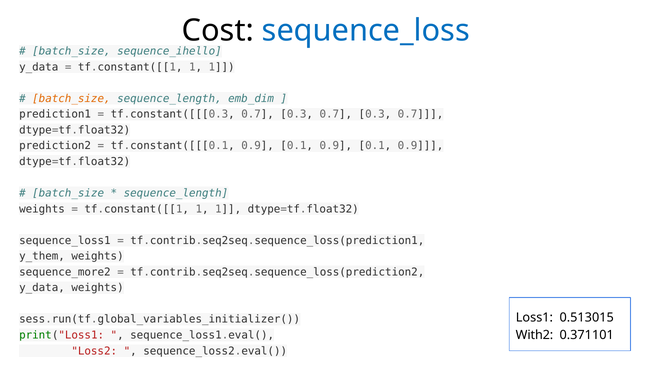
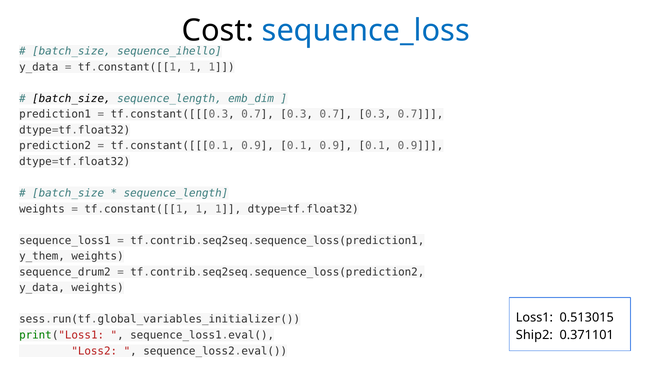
batch_size at (71, 99) colour: orange -> black
sequence_more2: sequence_more2 -> sequence_drum2
With2: With2 -> Ship2
